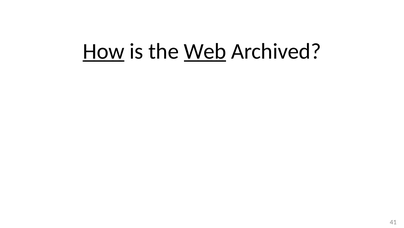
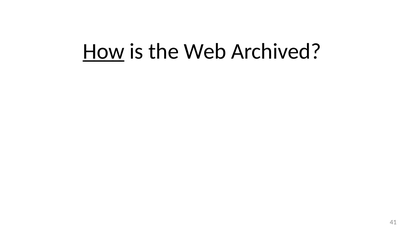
Web underline: present -> none
